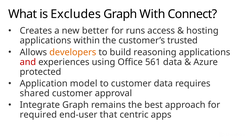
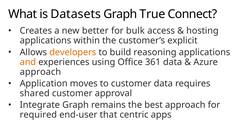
Excludes: Excludes -> Datasets
With: With -> True
runs: runs -> bulk
trusted: trusted -> explicit
and colour: red -> orange
561: 561 -> 361
protected at (40, 72): protected -> approach
model: model -> moves
